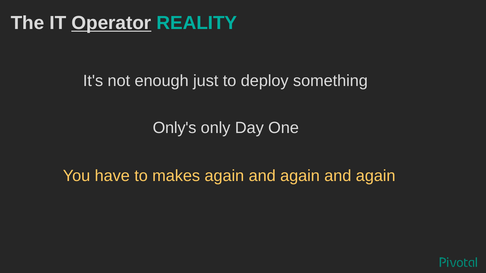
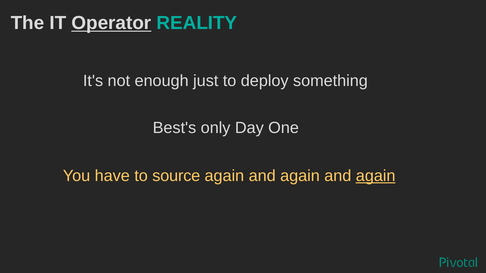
Only's: Only's -> Best's
makes: makes -> source
again at (376, 176) underline: none -> present
